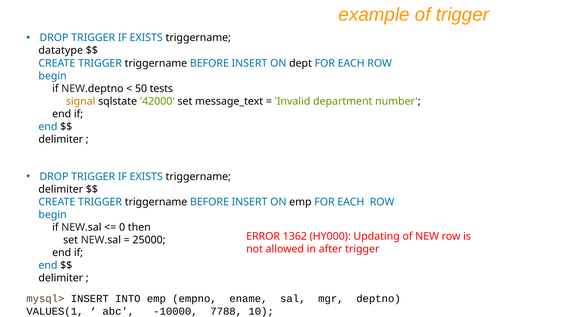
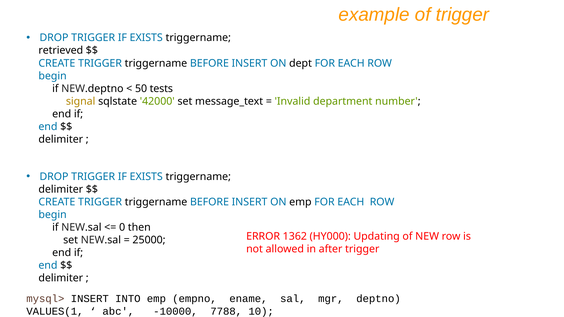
datatype: datatype -> retrieved
